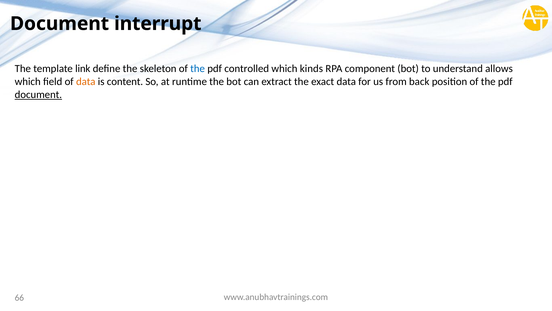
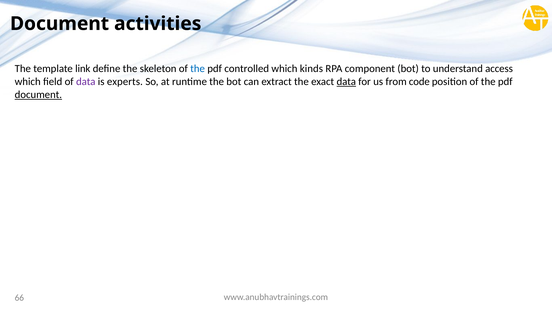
interrupt: interrupt -> activities
allows: allows -> access
data at (86, 82) colour: orange -> purple
content: content -> experts
data at (346, 82) underline: none -> present
back: back -> code
